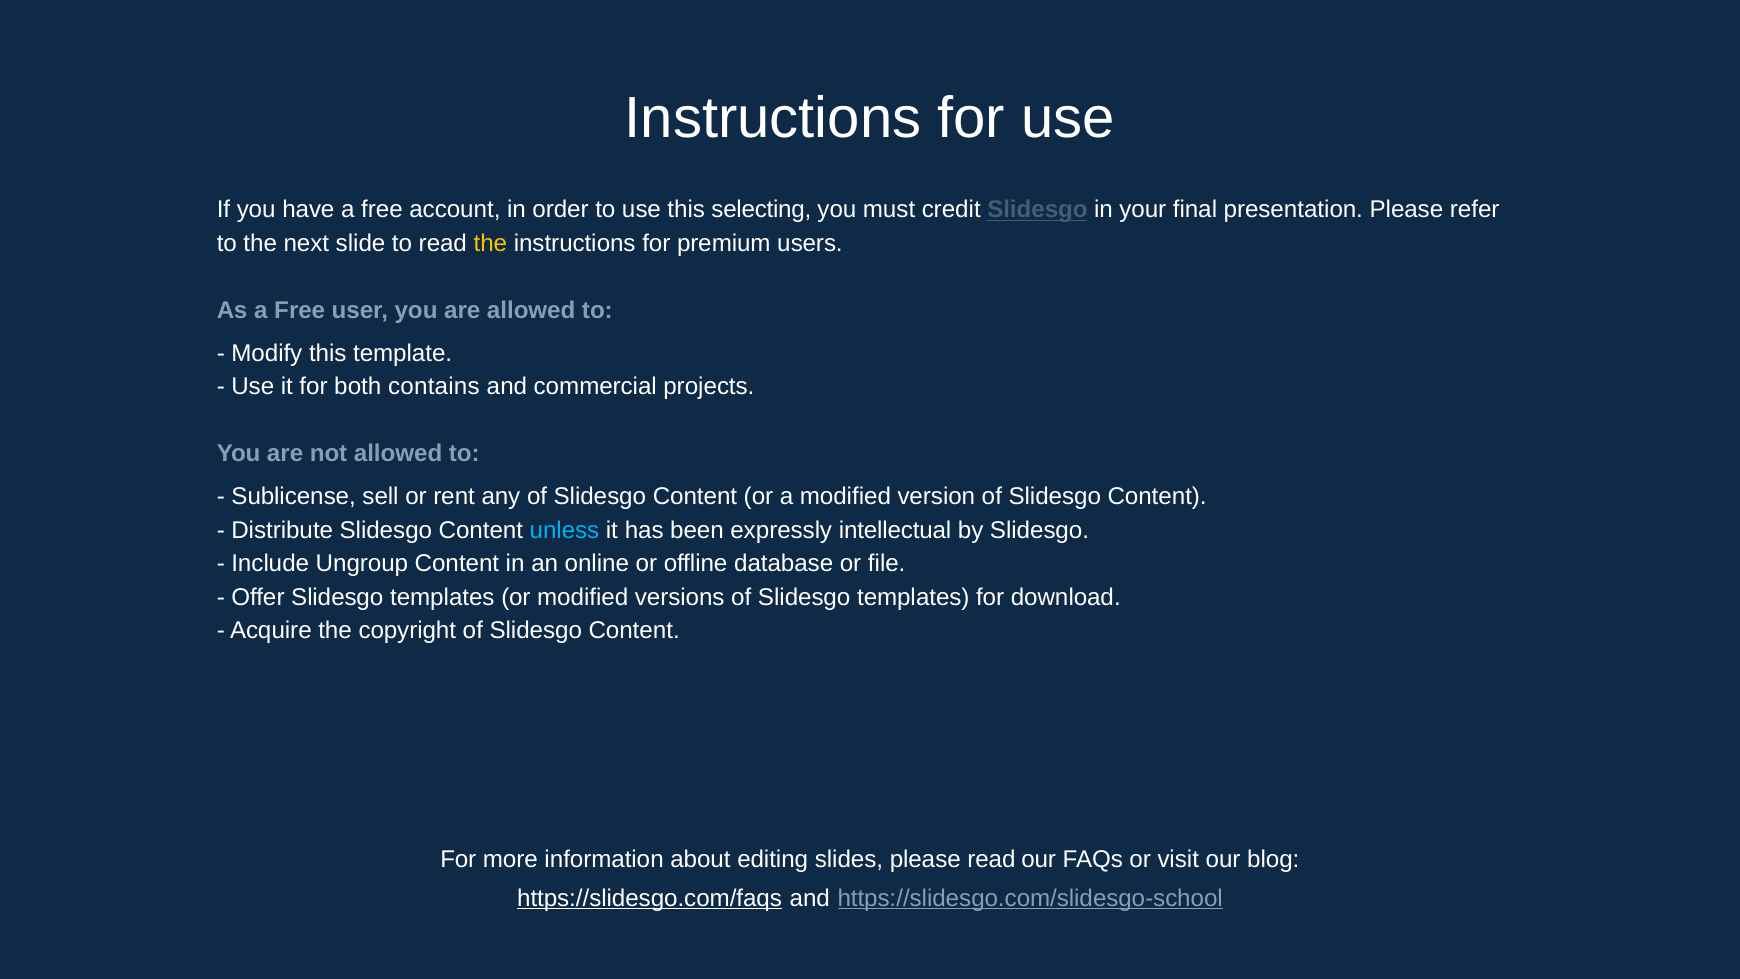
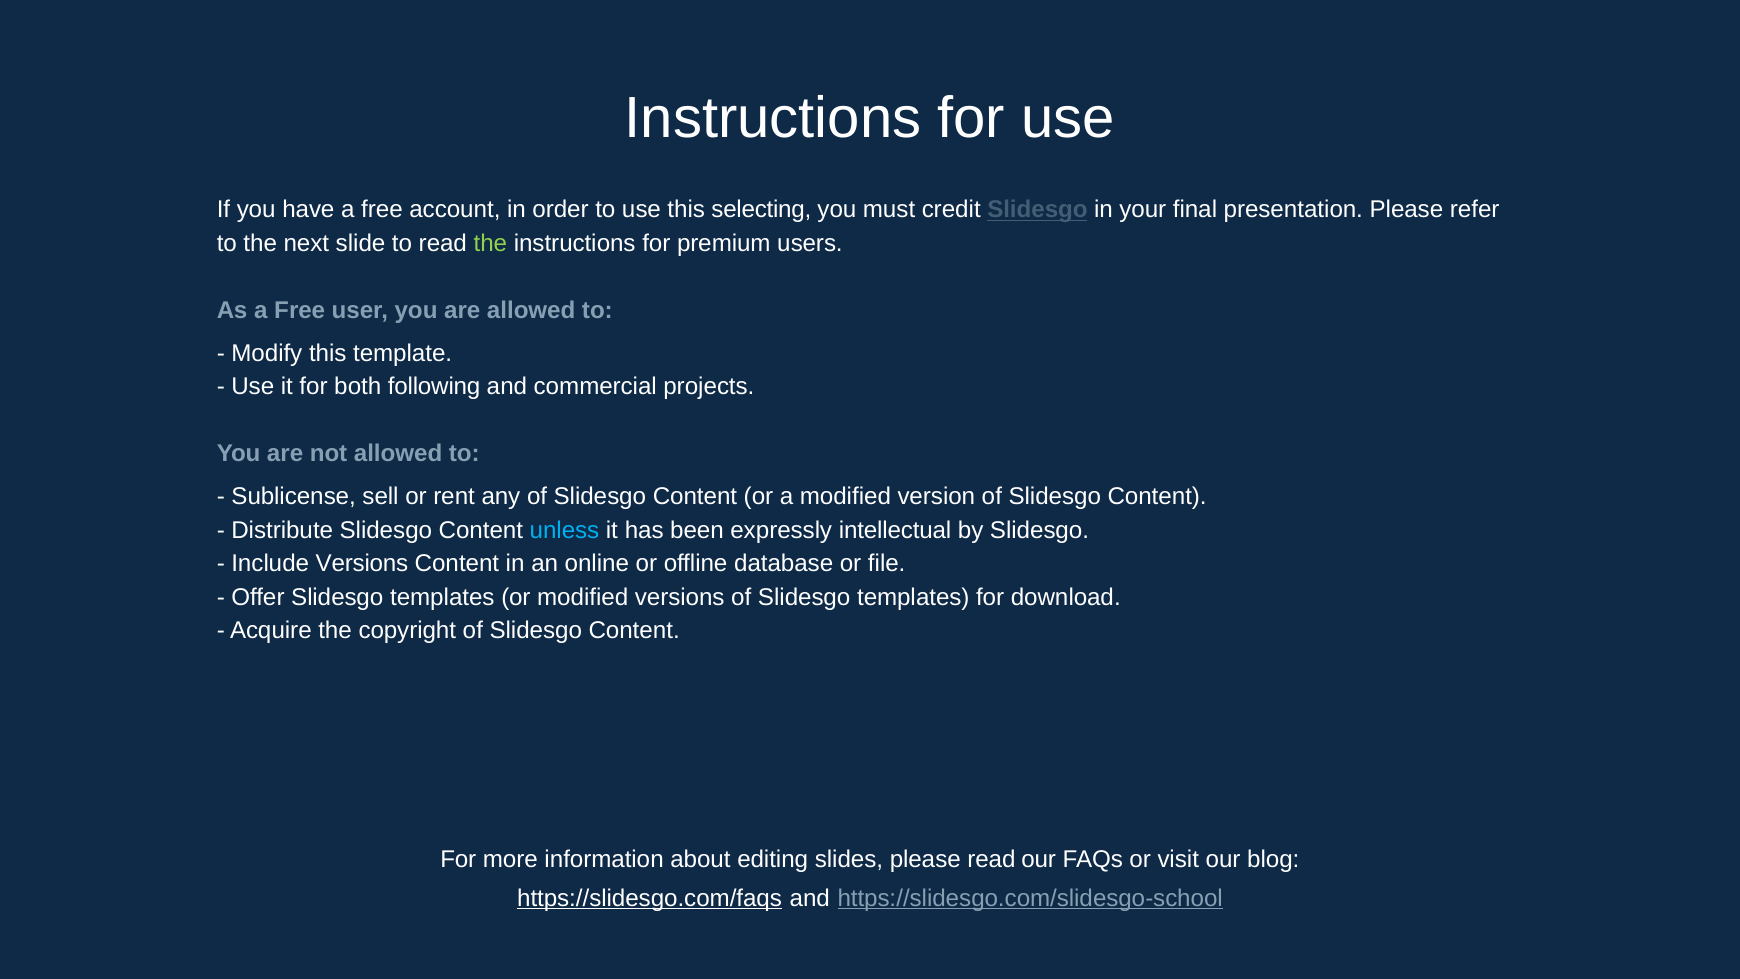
the at (490, 243) colour: yellow -> light green
contains: contains -> following
Include Ungroup: Ungroup -> Versions
